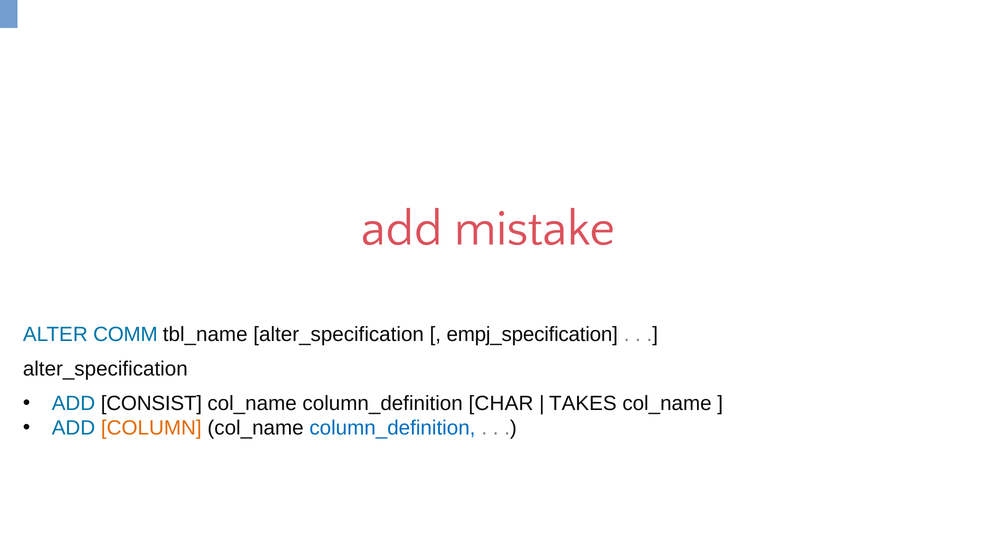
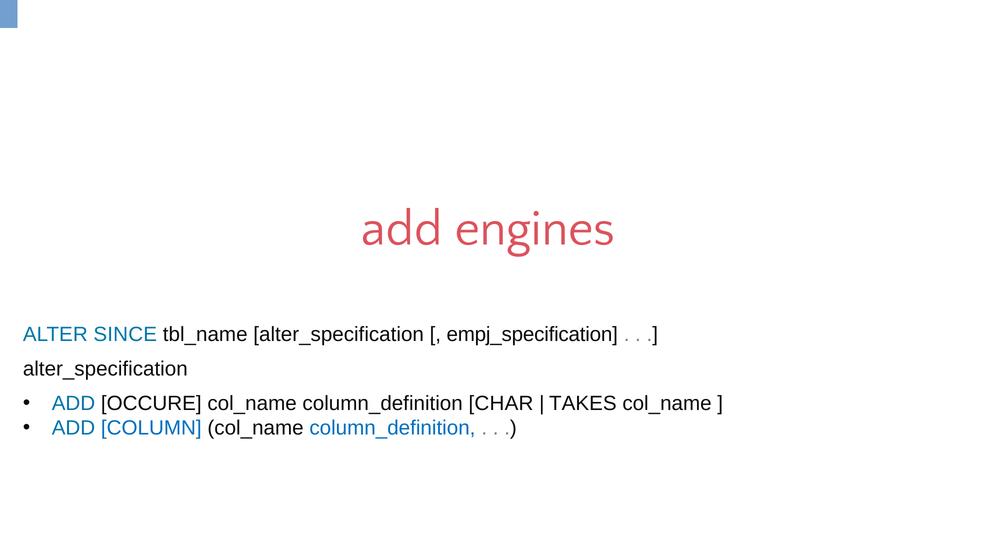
mistake: mistake -> engines
COMM: COMM -> SINCE
CONSIST: CONSIST -> OCCURE
COLUMN colour: orange -> blue
